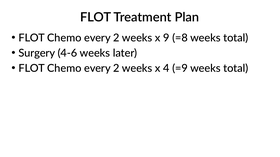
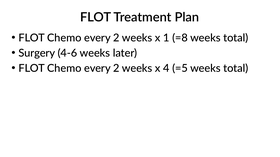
9: 9 -> 1
=9: =9 -> =5
